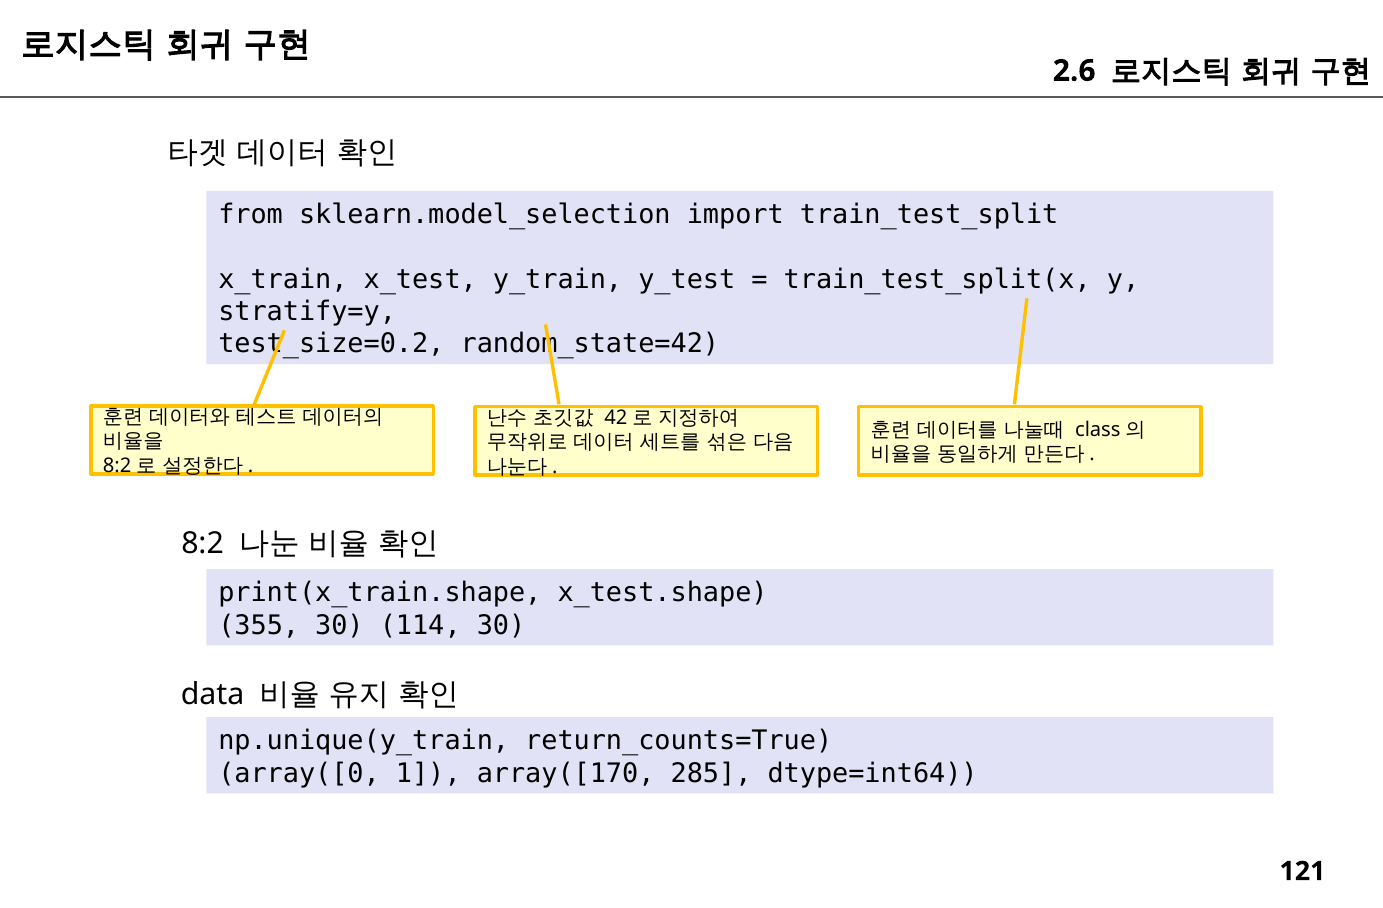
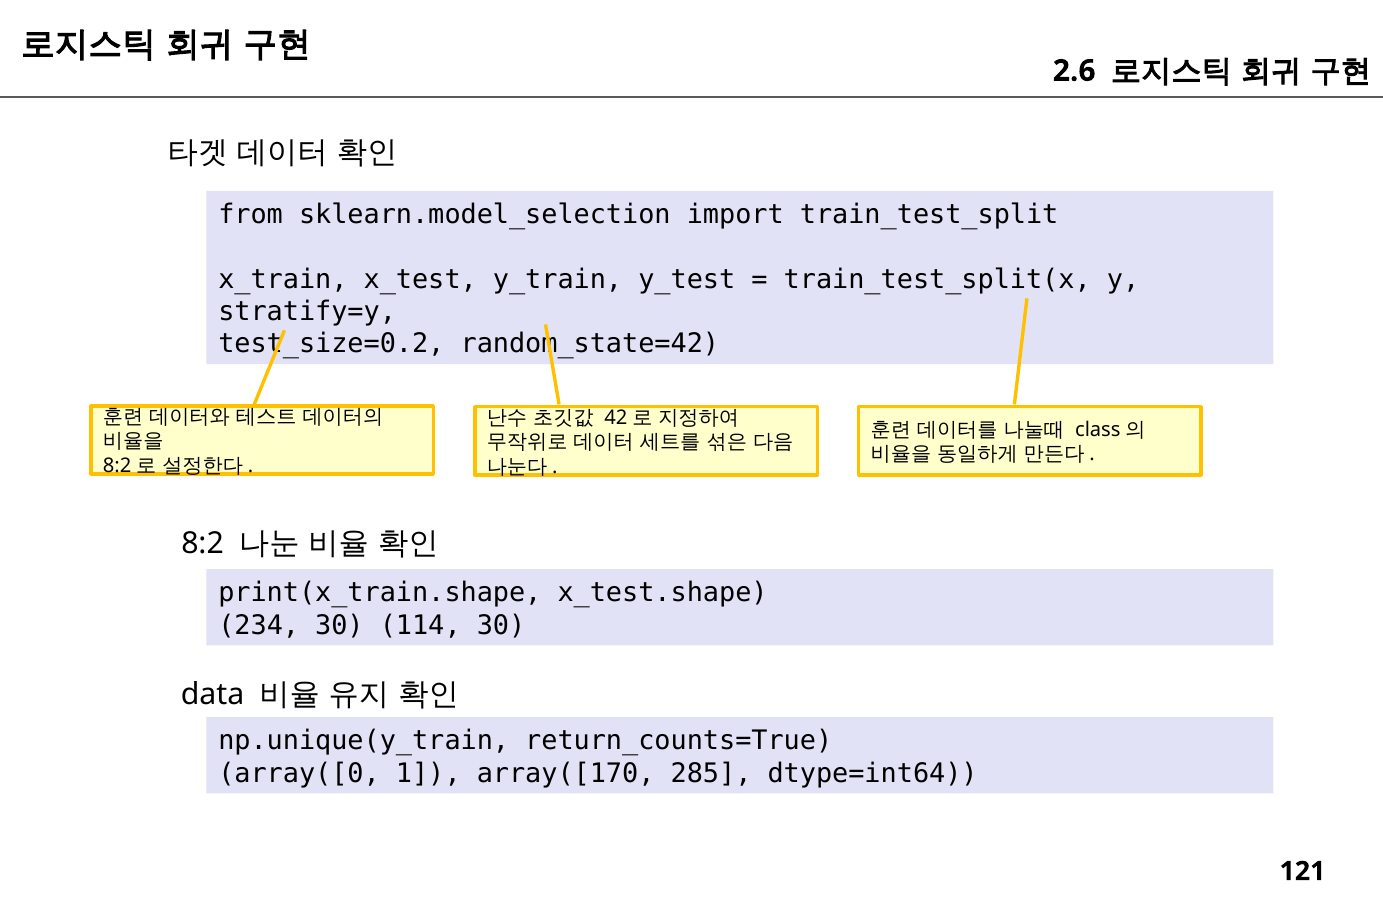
355: 355 -> 234
